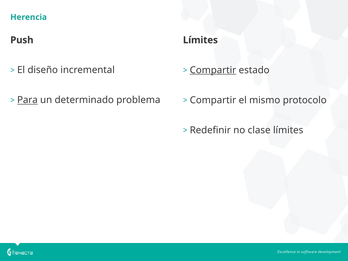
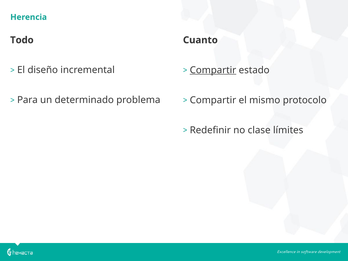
Push: Push -> Todo
Límites at (200, 40): Límites -> Cuanto
Para underline: present -> none
